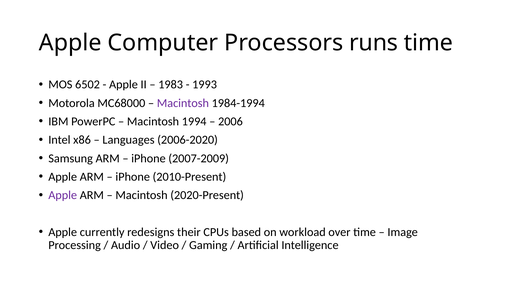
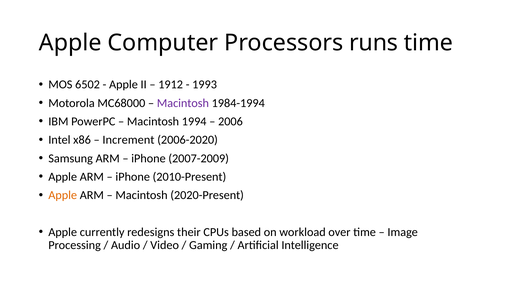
1983: 1983 -> 1912
Languages: Languages -> Increment
Apple at (63, 195) colour: purple -> orange
